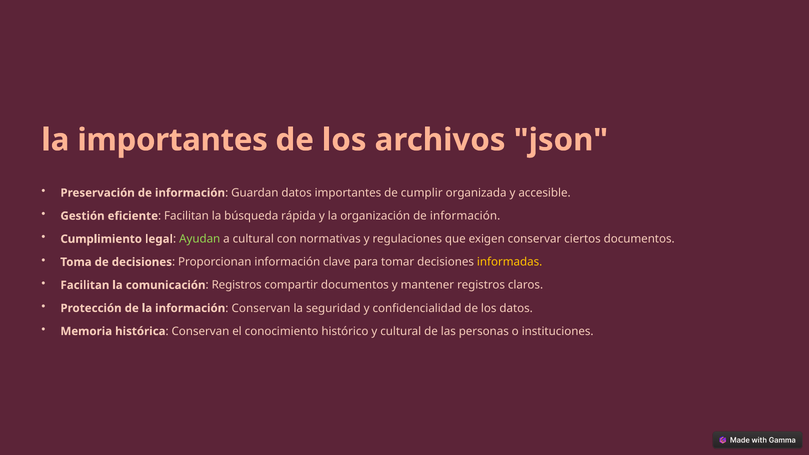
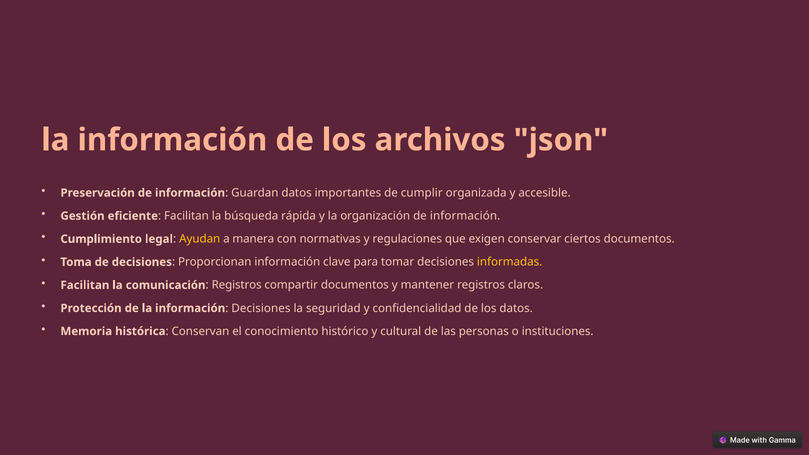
importantes at (173, 140): importantes -> información
Ayudan colour: light green -> yellow
a cultural: cultural -> manera
información Conservan: Conservan -> Decisiones
